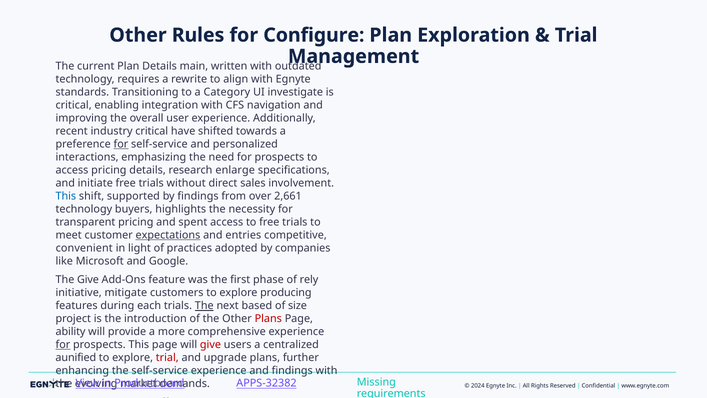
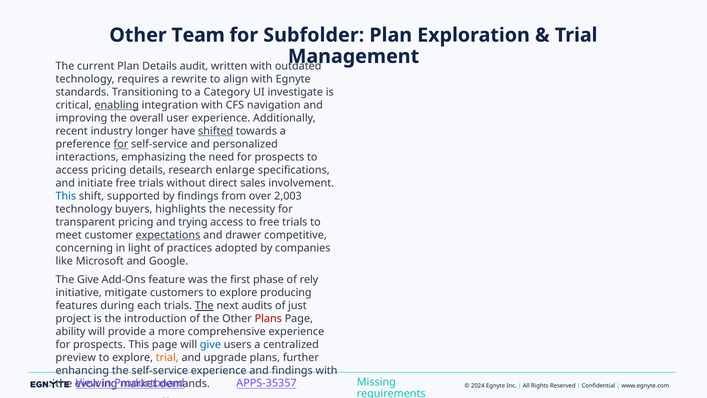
Rules: Rules -> Team
Configure: Configure -> Subfolder
main: main -> audit
enabling at (117, 105) underline: none -> present
industry critical: critical -> longer
shifted underline: none -> present
2,661: 2,661 -> 2,003
spent: spent -> trying
entries: entries -> drawer
convenient: convenient -> concerning
based: based -> audits
size: size -> just
for at (63, 344) underline: present -> none
give at (210, 344) colour: red -> blue
aunified at (76, 357): aunified -> preview
trial at (167, 357) colour: red -> orange
APPS-32382: APPS-32382 -> APPS-35357
